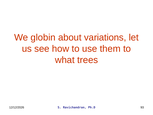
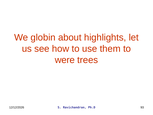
variations: variations -> highlights
what: what -> were
